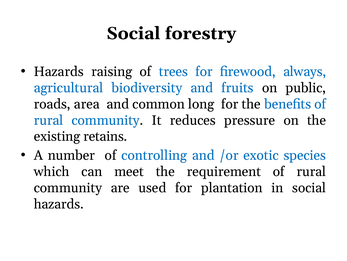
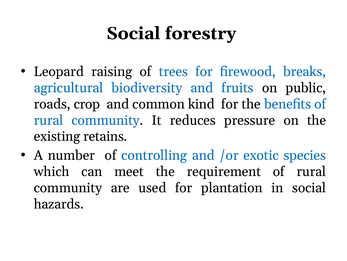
Hazards at (59, 71): Hazards -> Leopard
always: always -> breaks
area: area -> crop
long: long -> kind
